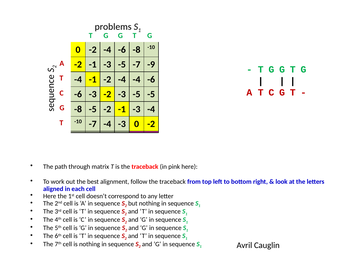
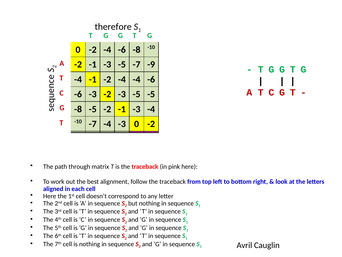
problems: problems -> therefore
